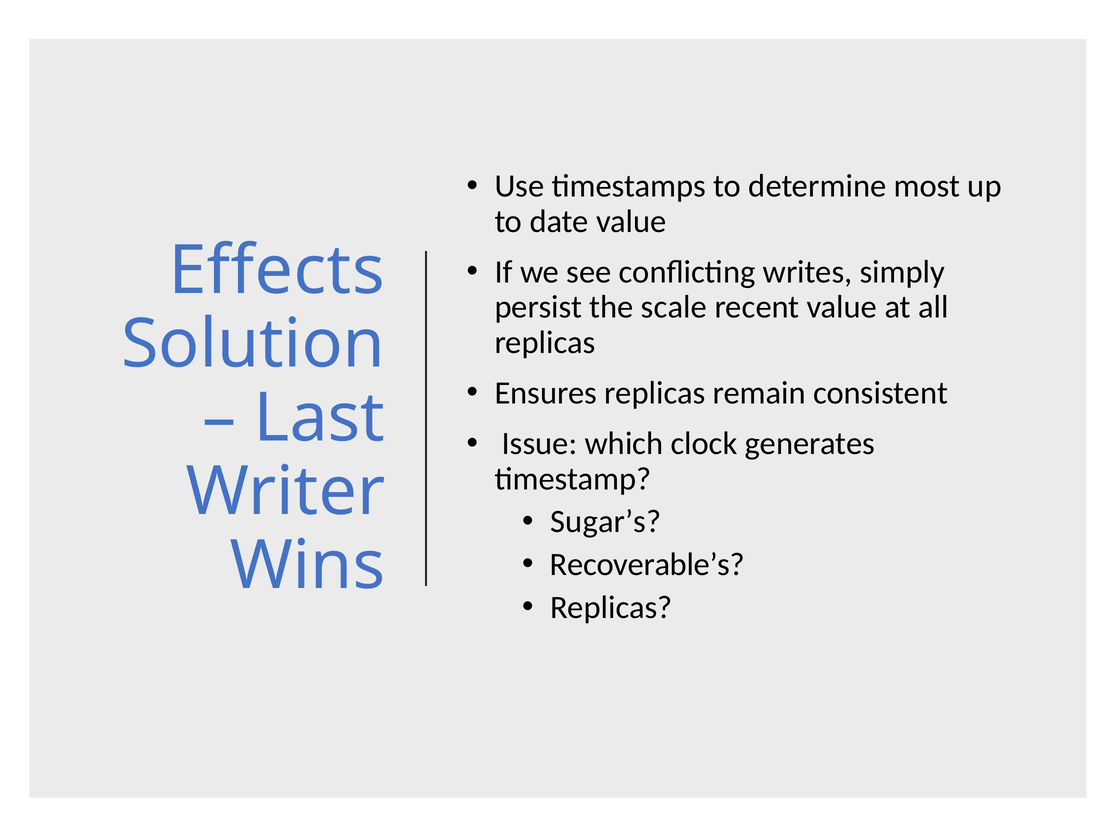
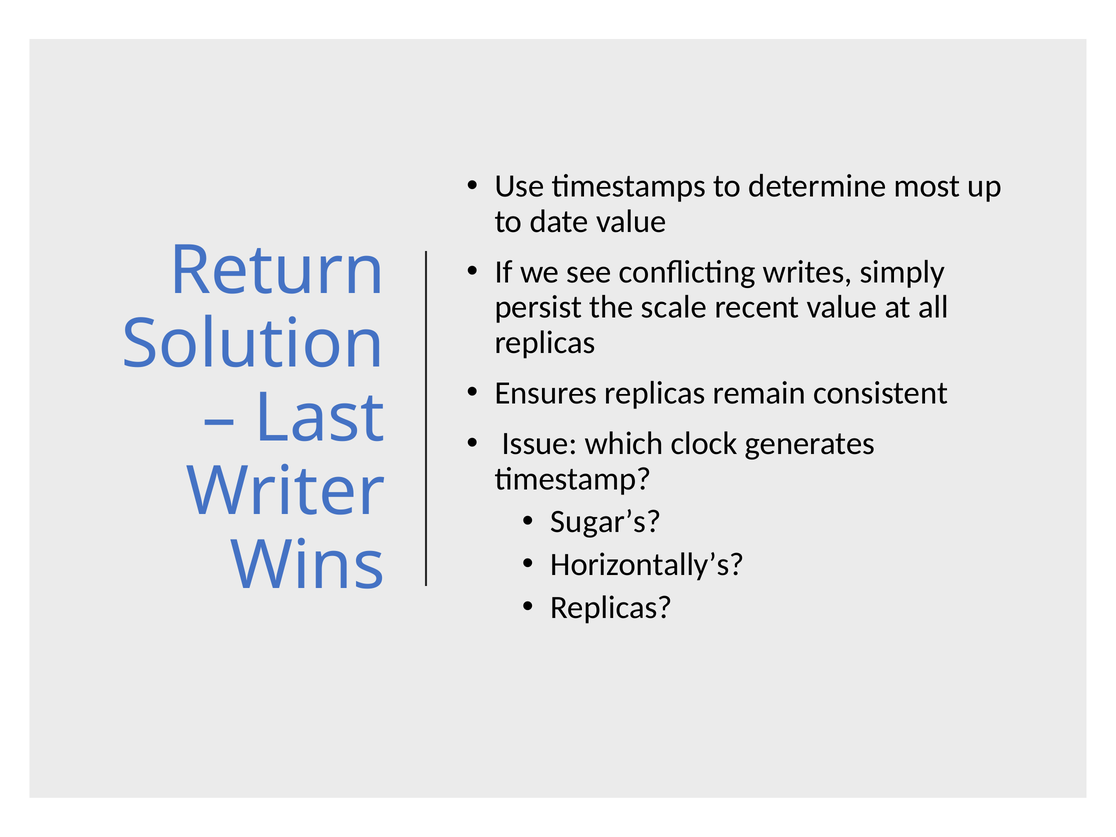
Effects: Effects -> Return
Recoverable’s: Recoverable’s -> Horizontally’s
